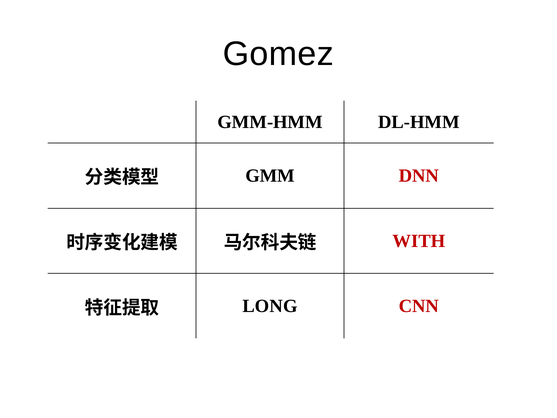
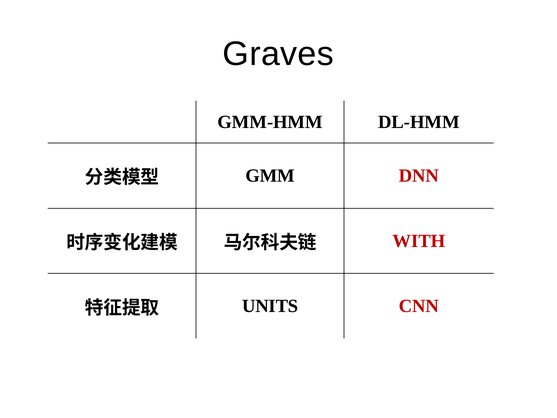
Gomez: Gomez -> Graves
LONG: LONG -> UNITS
